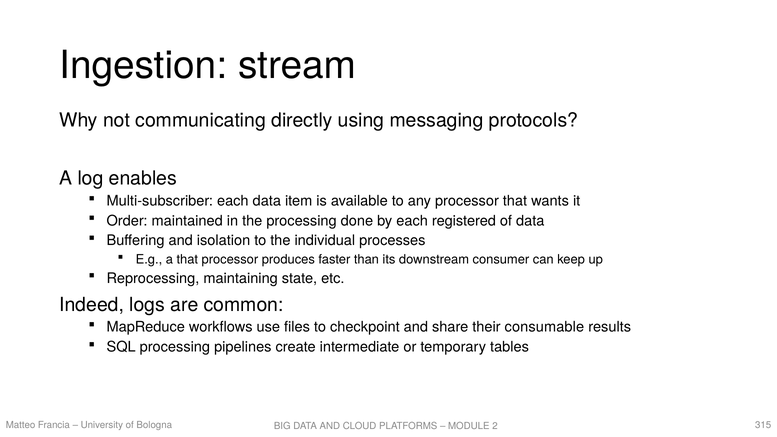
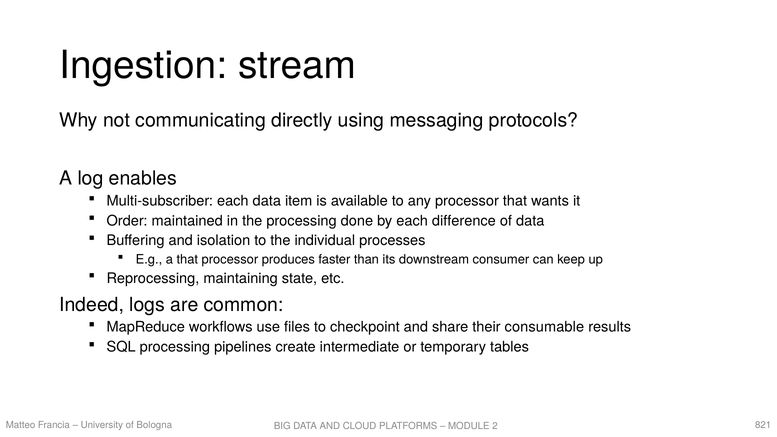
registered: registered -> difference
315: 315 -> 821
